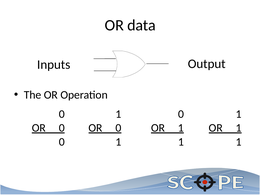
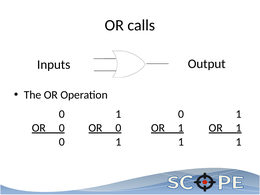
data: data -> calls
